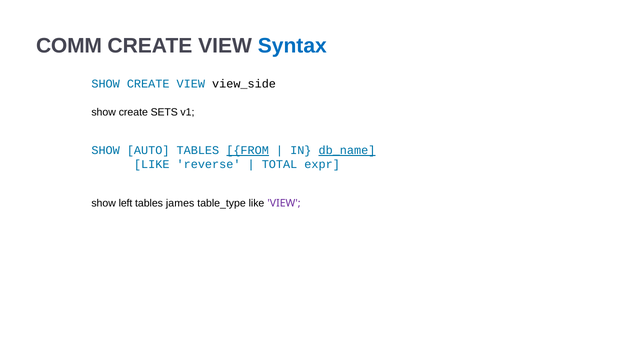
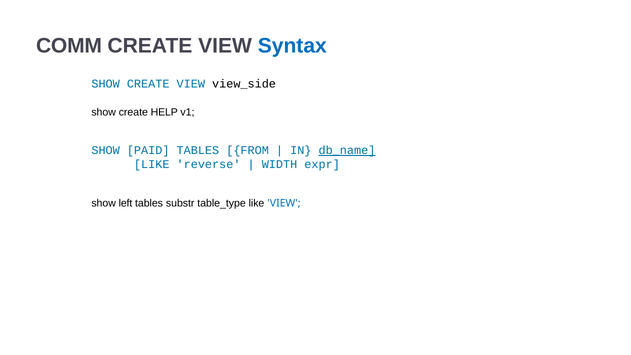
SETS: SETS -> HELP
AUTO: AUTO -> PAID
FROM underline: present -> none
TOTAL: TOTAL -> WIDTH
james: james -> substr
VIEW at (284, 203) colour: purple -> blue
